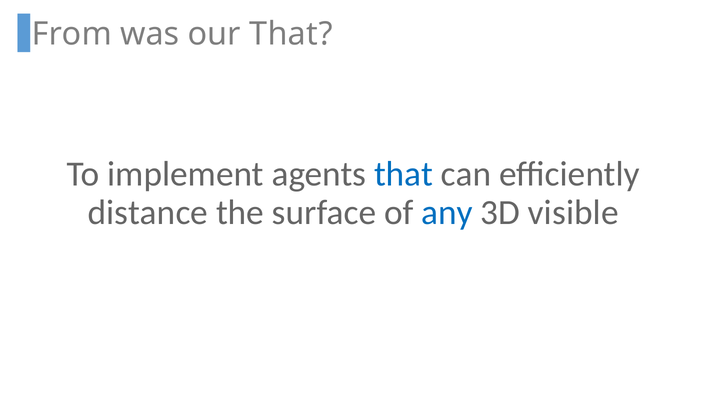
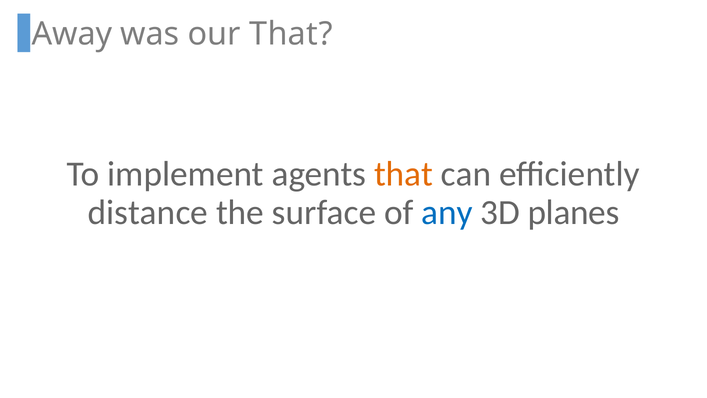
From: From -> Away
that at (404, 174) colour: blue -> orange
visible: visible -> planes
